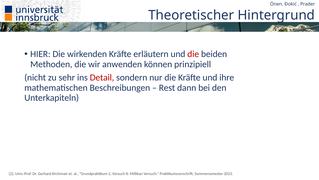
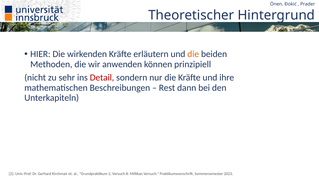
die at (193, 54) colour: red -> orange
